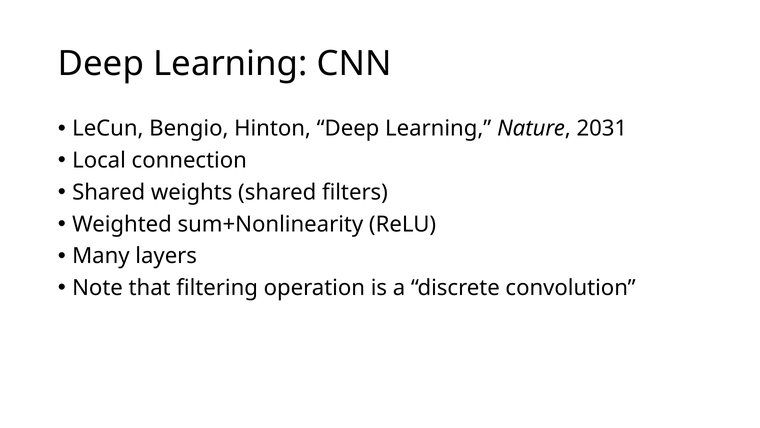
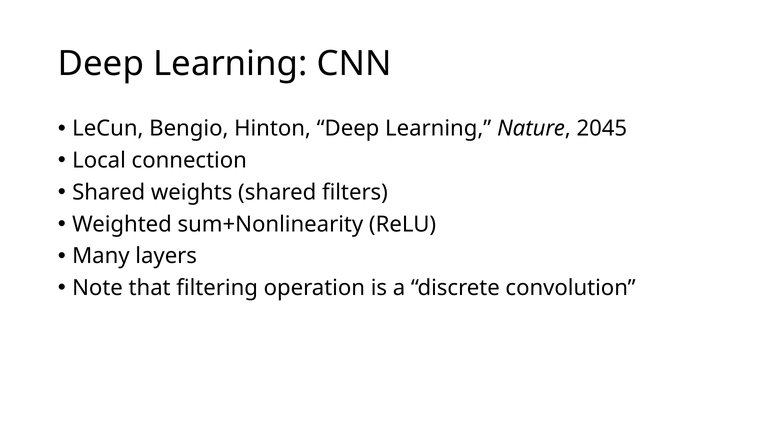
2031: 2031 -> 2045
